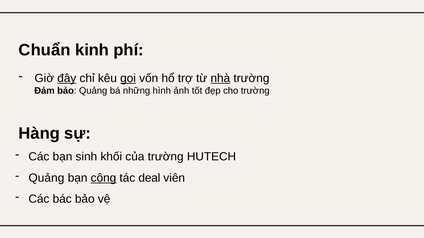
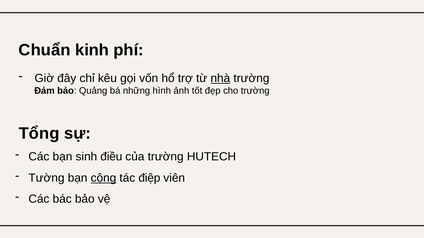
đây underline: present -> none
gọi underline: present -> none
Hàng: Hàng -> Tổng
khối: khối -> điều
Quảng at (46, 178): Quảng -> Tường
deal: deal -> điệp
